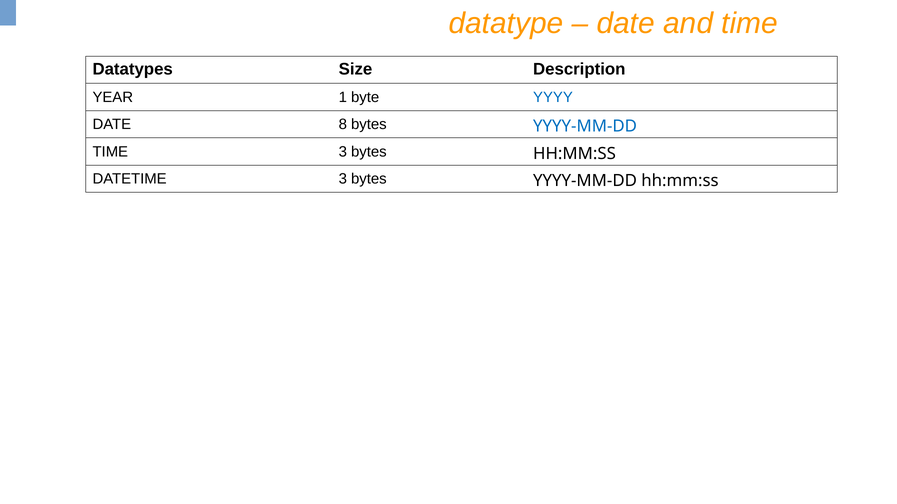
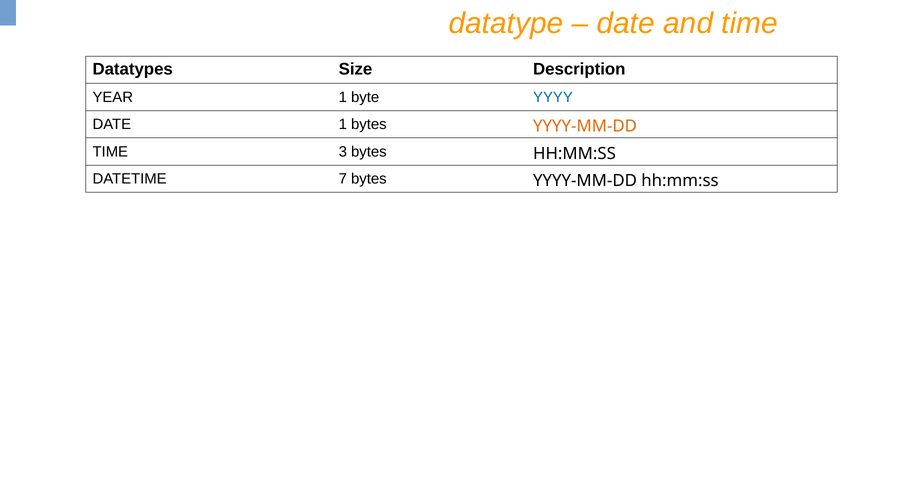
DATE 8: 8 -> 1
YYYY-MM-DD at (585, 127) colour: blue -> orange
DATETIME 3: 3 -> 7
